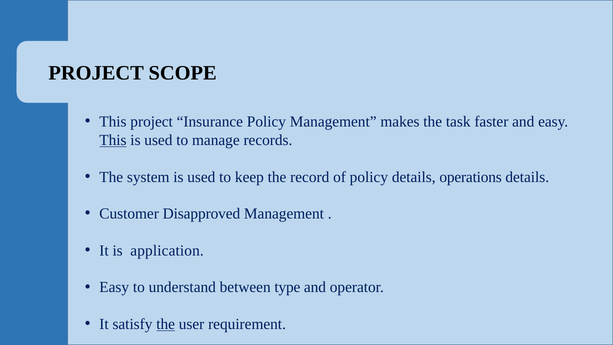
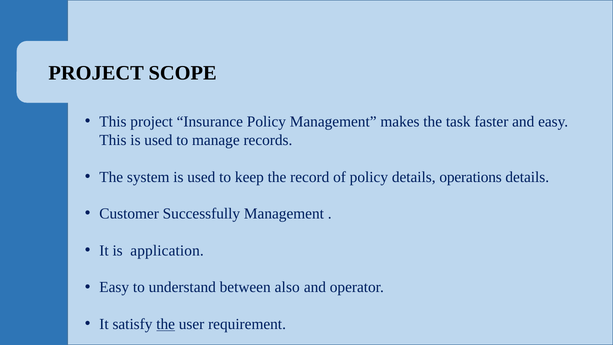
This at (113, 140) underline: present -> none
Disapproved: Disapproved -> Successfully
type: type -> also
